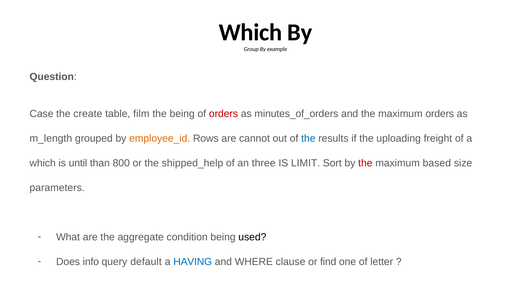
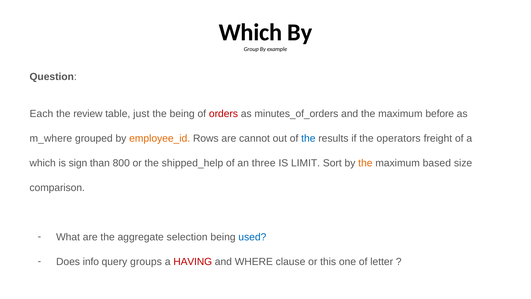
Case: Case -> Each
create: create -> review
film: film -> just
maximum orders: orders -> before
m_length: m_length -> m_where
uploading: uploading -> operators
until: until -> sign
the at (365, 163) colour: red -> orange
parameters: parameters -> comparison
condition: condition -> selection
used colour: black -> blue
default: default -> groups
HAVING colour: blue -> red
find: find -> this
